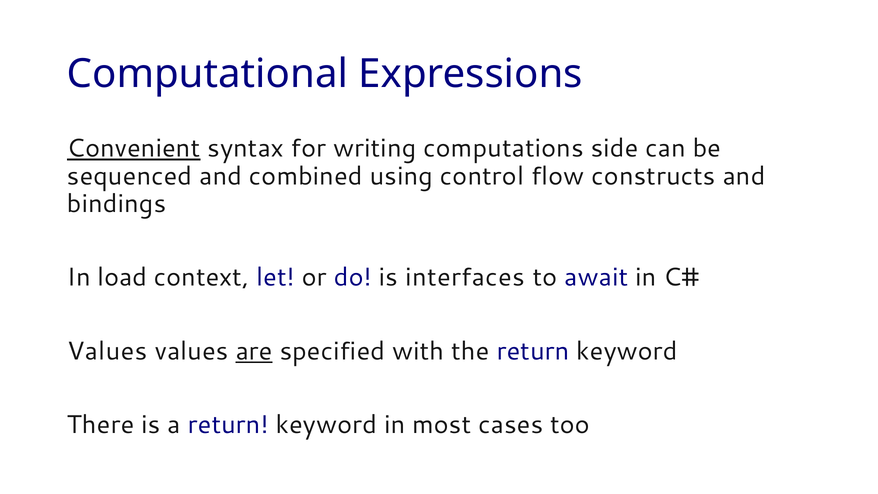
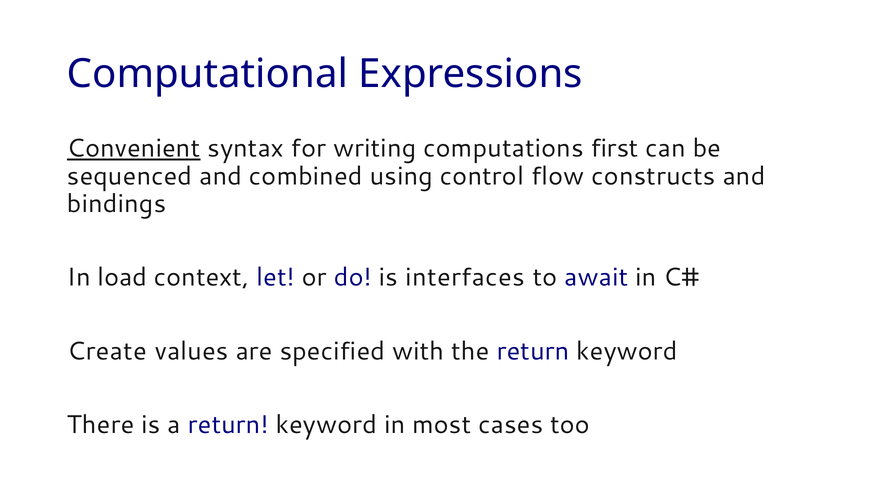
side: side -> first
Values at (107, 351): Values -> Create
are underline: present -> none
